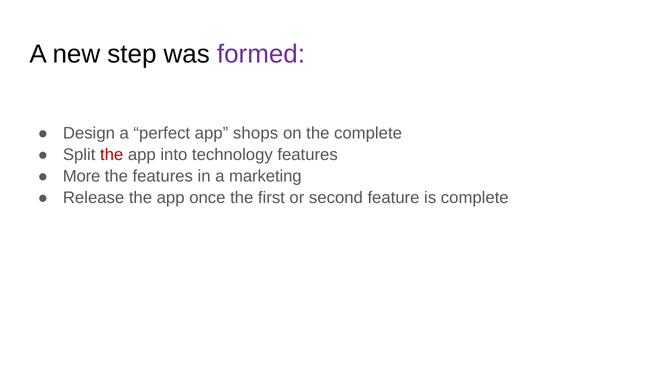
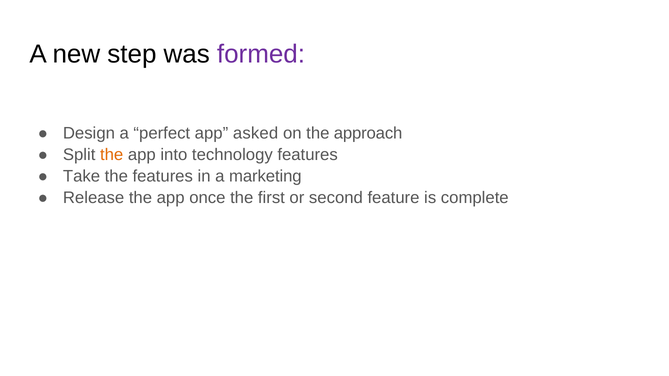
shops: shops -> asked
the complete: complete -> approach
the at (112, 155) colour: red -> orange
More: More -> Take
